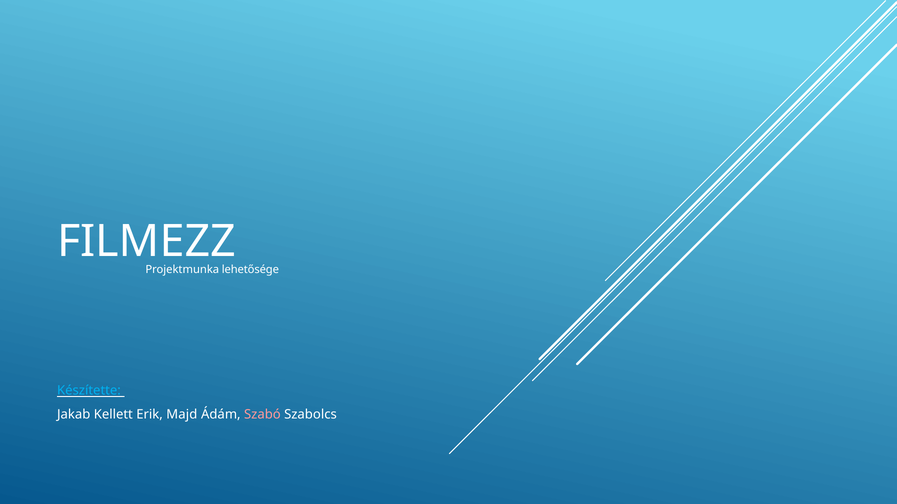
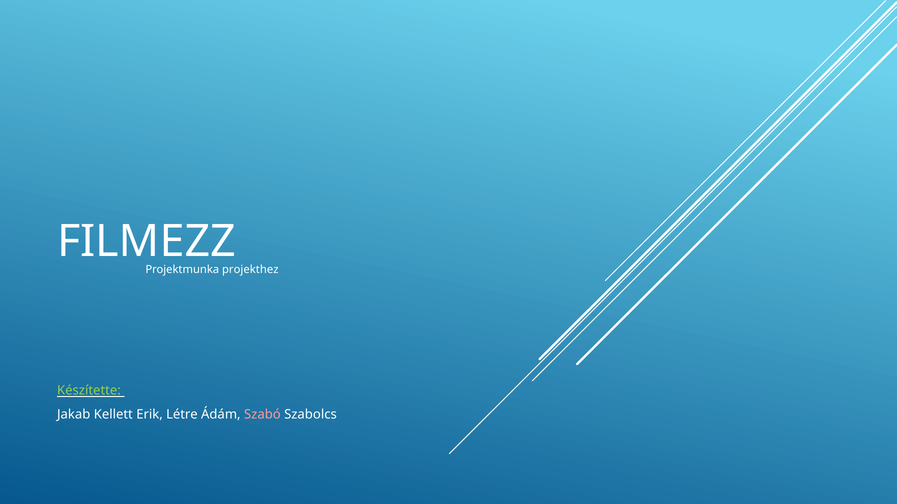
lehetősége: lehetősége -> projekthez
Készítette colour: light blue -> light green
Majd: Majd -> Létre
